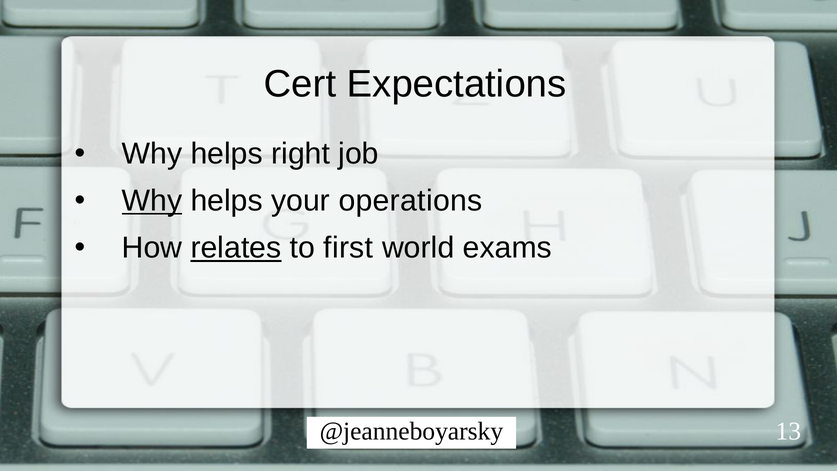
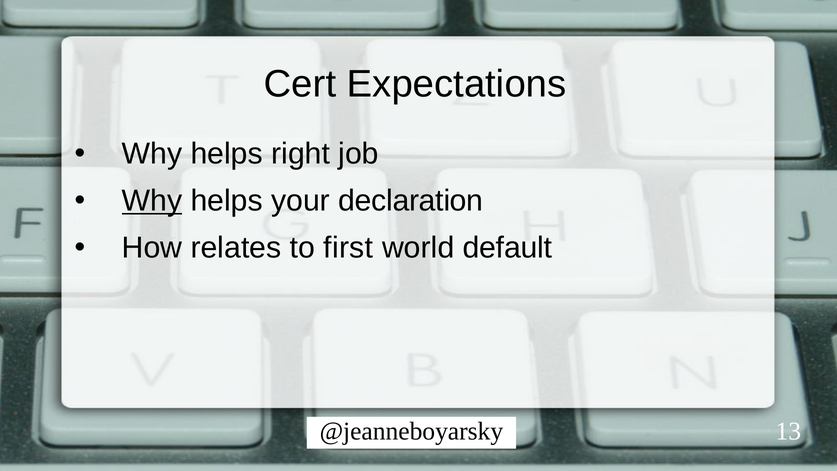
operations: operations -> declaration
relates underline: present -> none
exams: exams -> default
